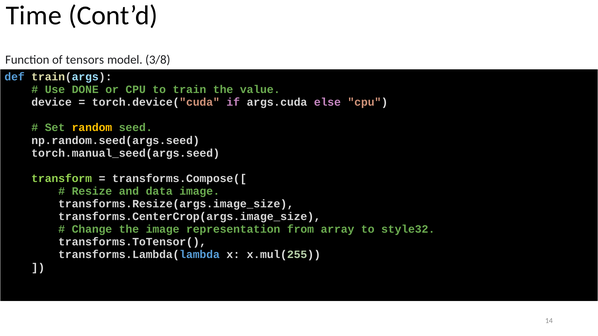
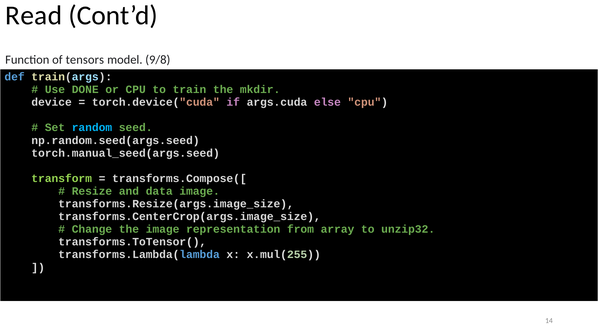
Time: Time -> Read
3/8: 3/8 -> 9/8
value: value -> mkdir
random colour: yellow -> light blue
style32: style32 -> unzip32
